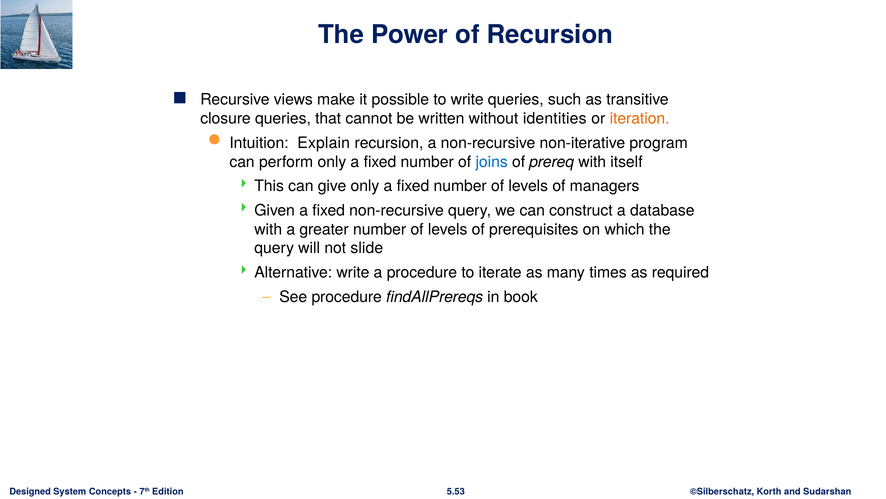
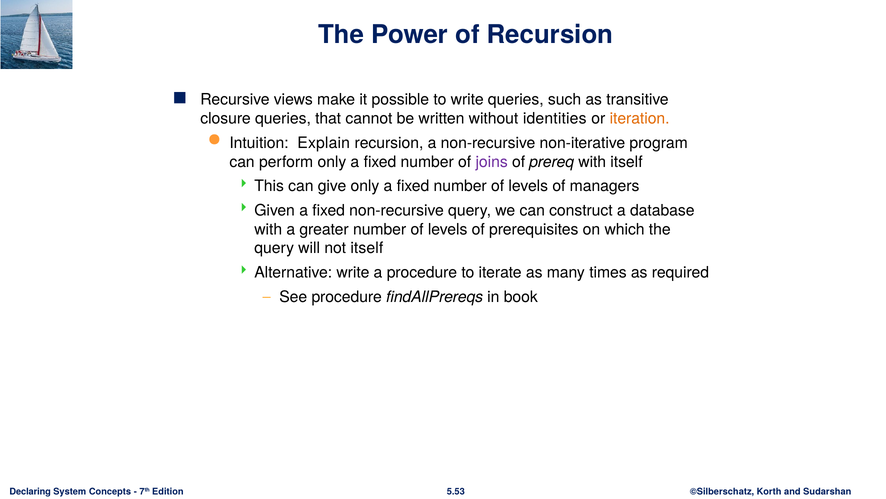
joins colour: blue -> purple
not slide: slide -> itself
Designed: Designed -> Declaring
